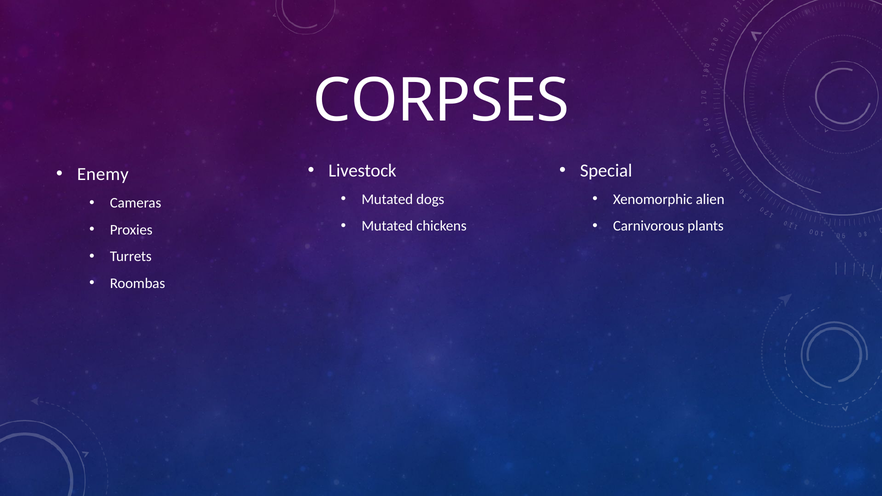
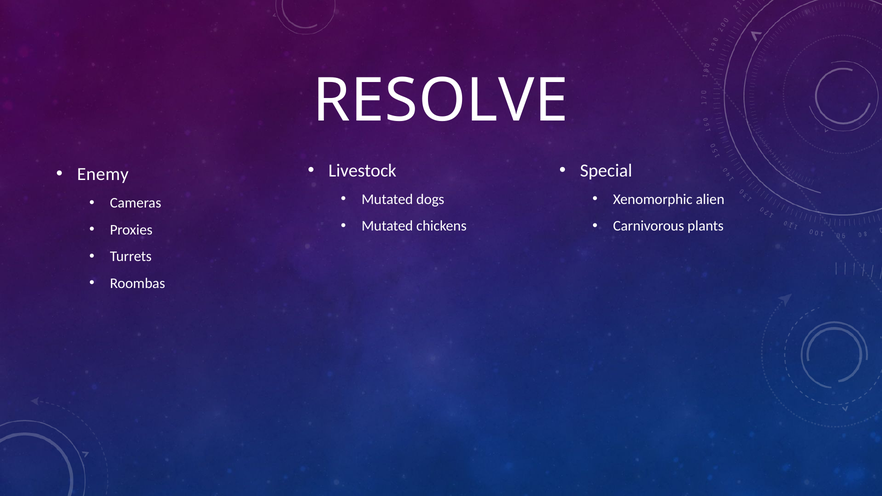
CORPSES: CORPSES -> RESOLVE
